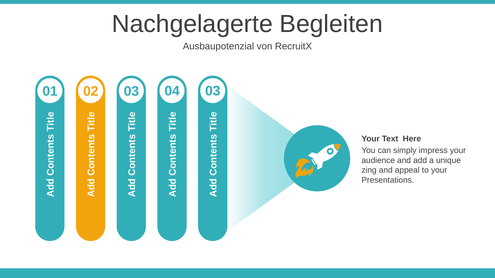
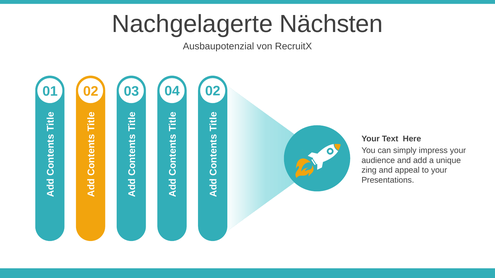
Begleiten: Begleiten -> Nächsten
04 03: 03 -> 02
